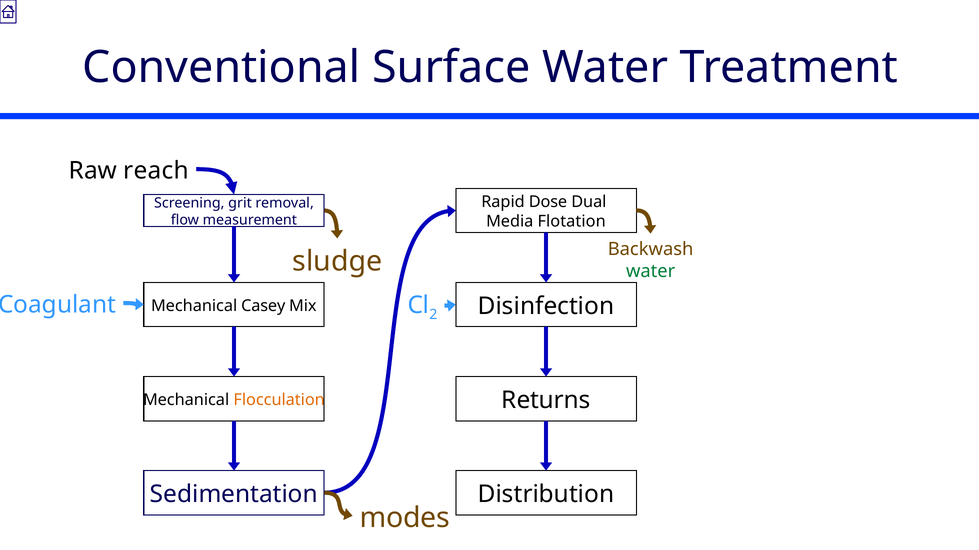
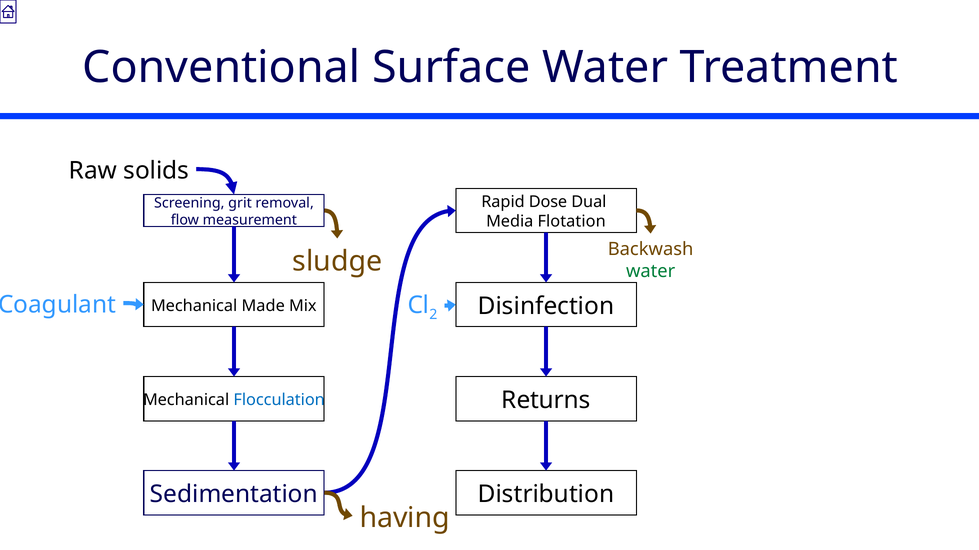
reach: reach -> solids
Casey: Casey -> Made
Flocculation colour: orange -> blue
modes: modes -> having
